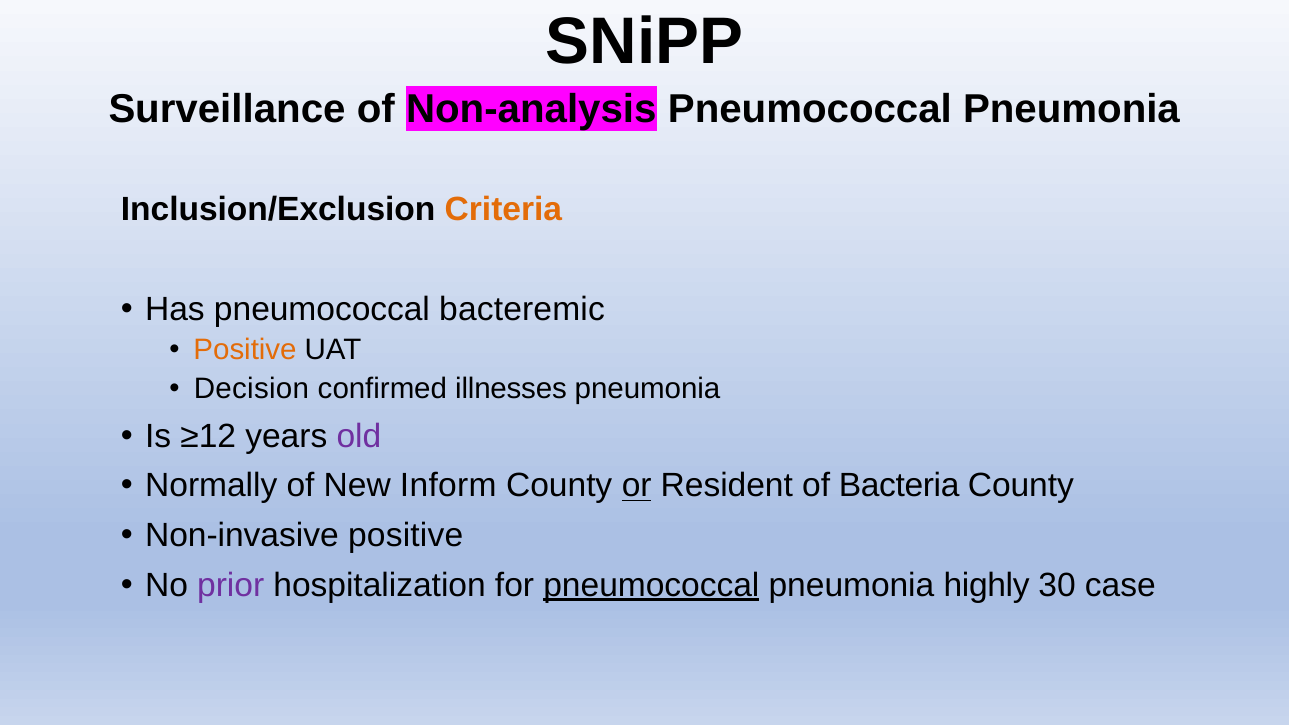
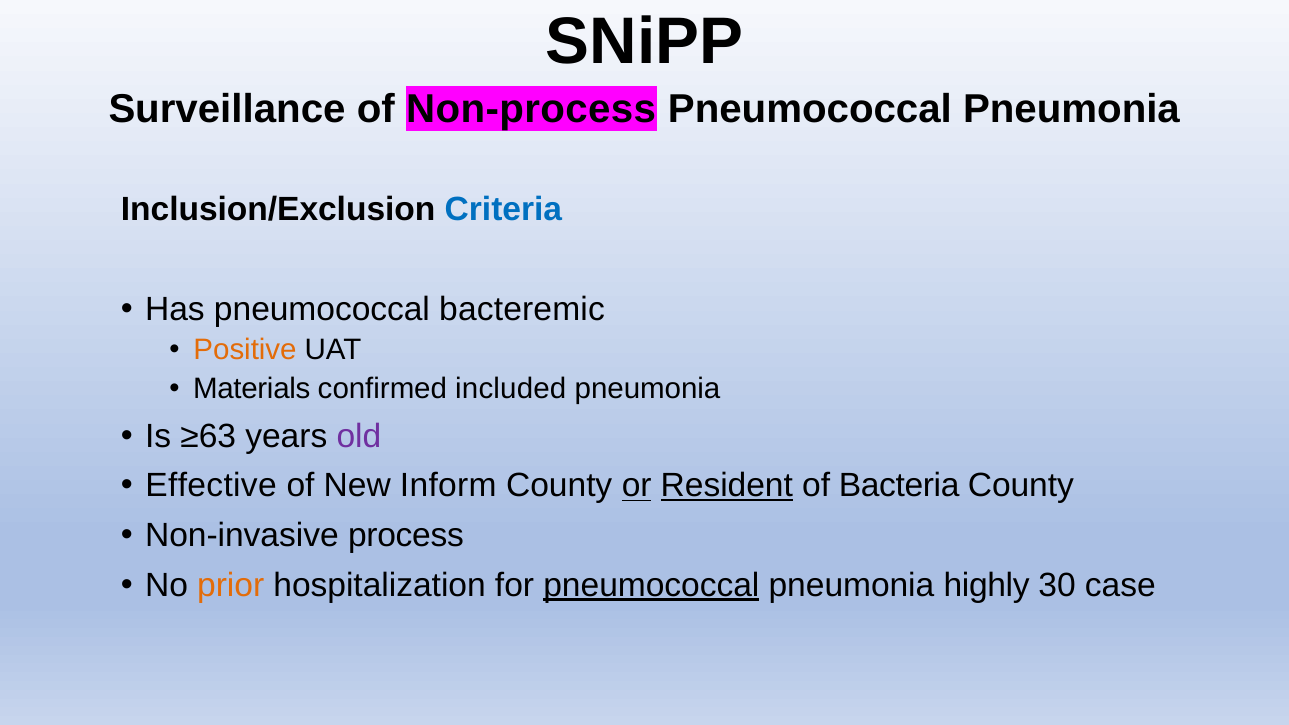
Non-analysis: Non-analysis -> Non-process
Criteria colour: orange -> blue
Decision: Decision -> Materials
illnesses: illnesses -> included
≥12: ≥12 -> ≥63
Normally: Normally -> Effective
Resident underline: none -> present
Non-invasive positive: positive -> process
prior colour: purple -> orange
